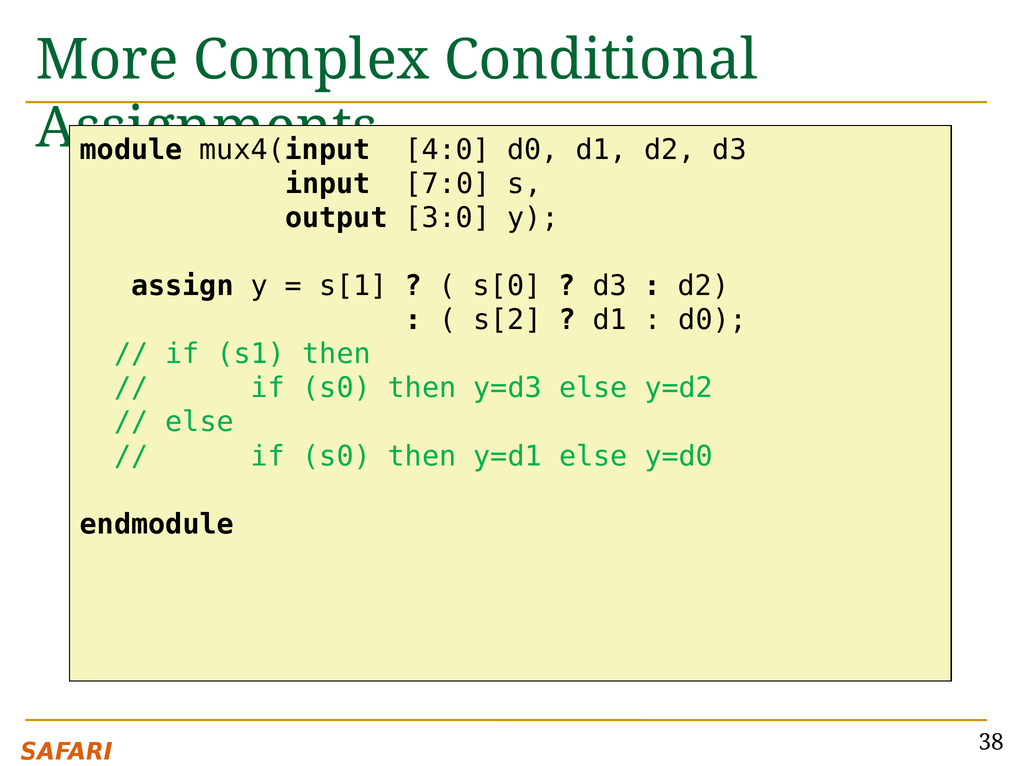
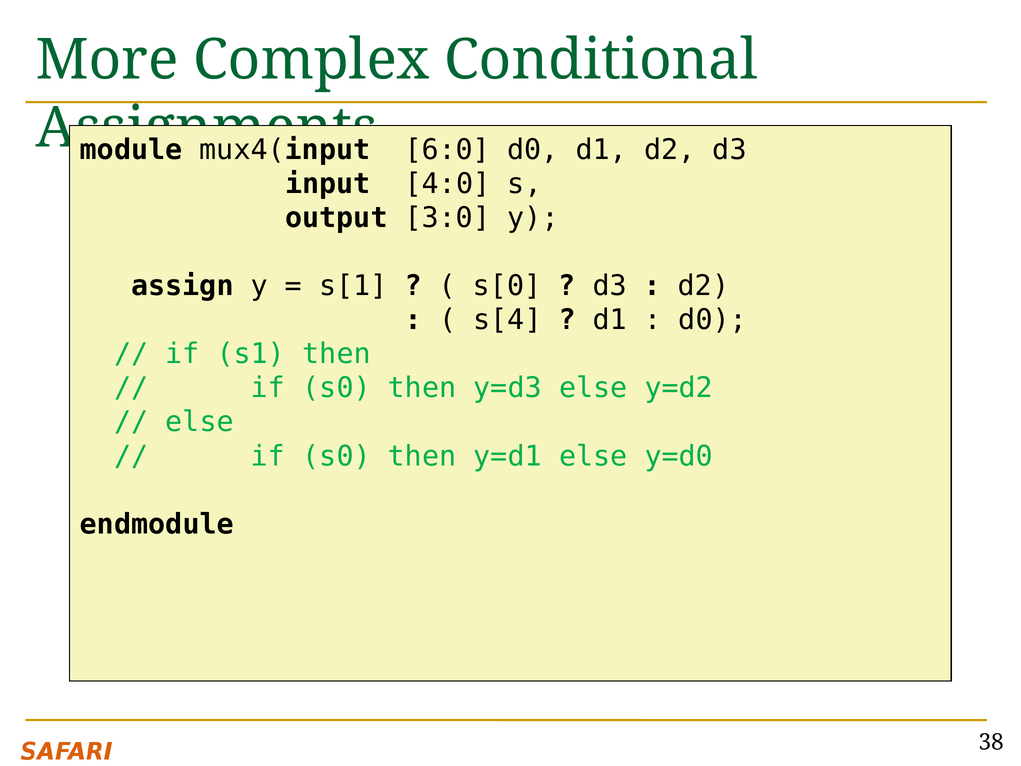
4:0: 4:0 -> 6:0
7:0: 7:0 -> 4:0
s[2: s[2 -> s[4
